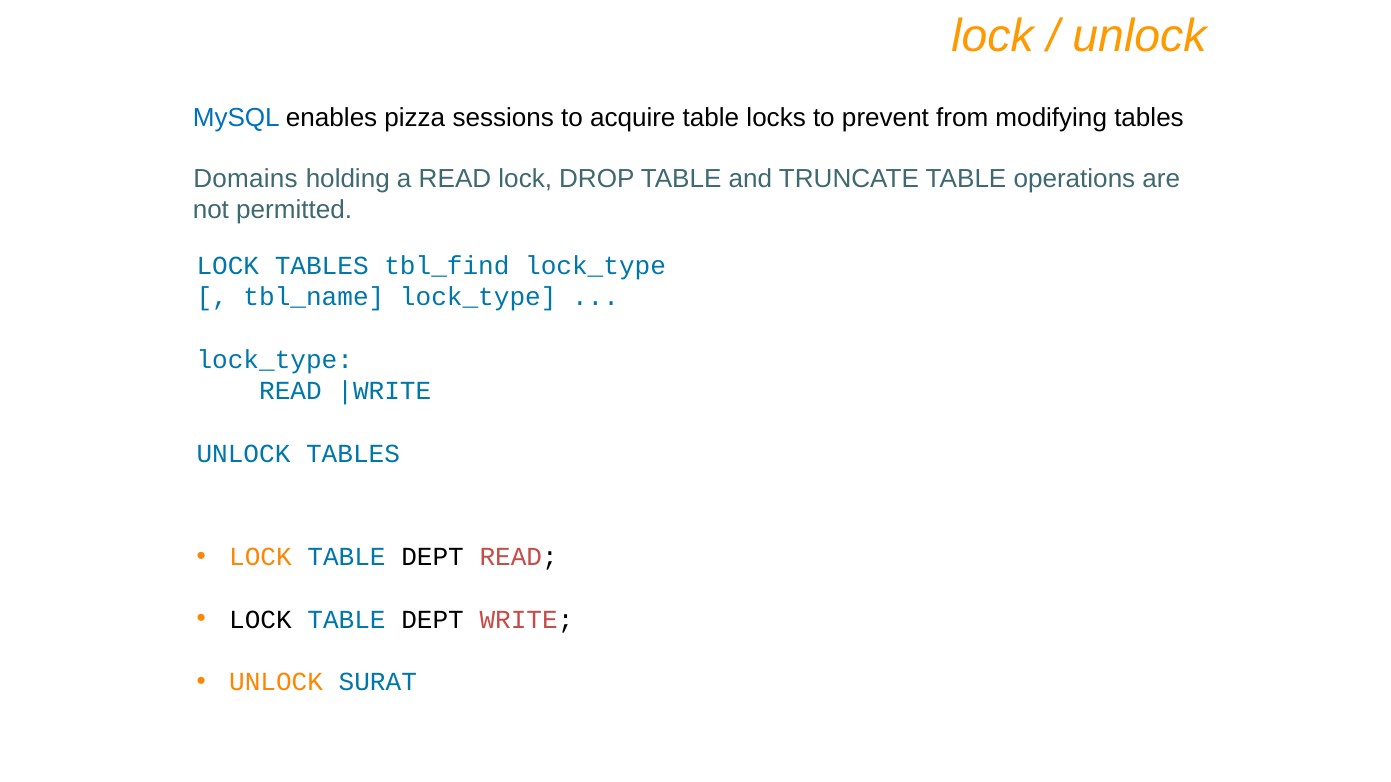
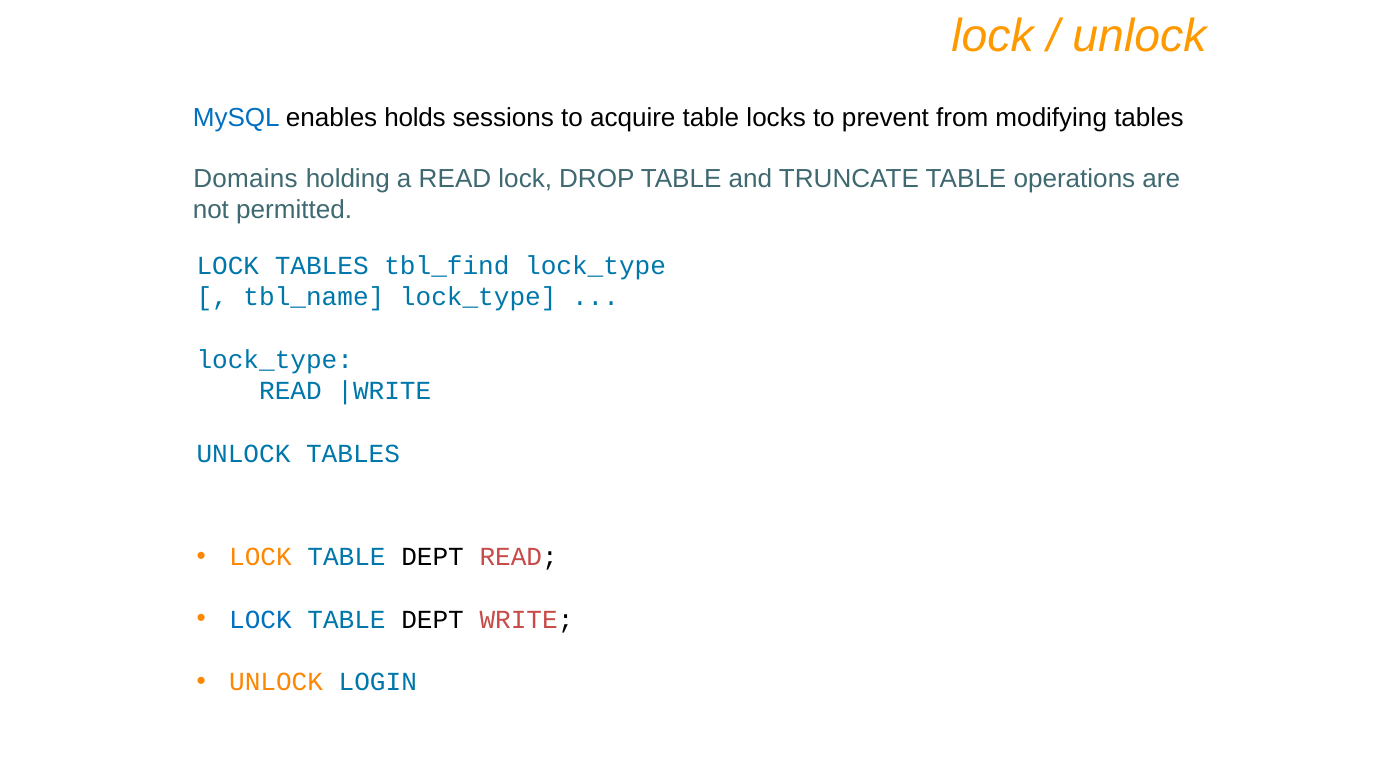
pizza: pizza -> holds
LOCK at (260, 620) colour: black -> blue
SURAT: SURAT -> LOGIN
